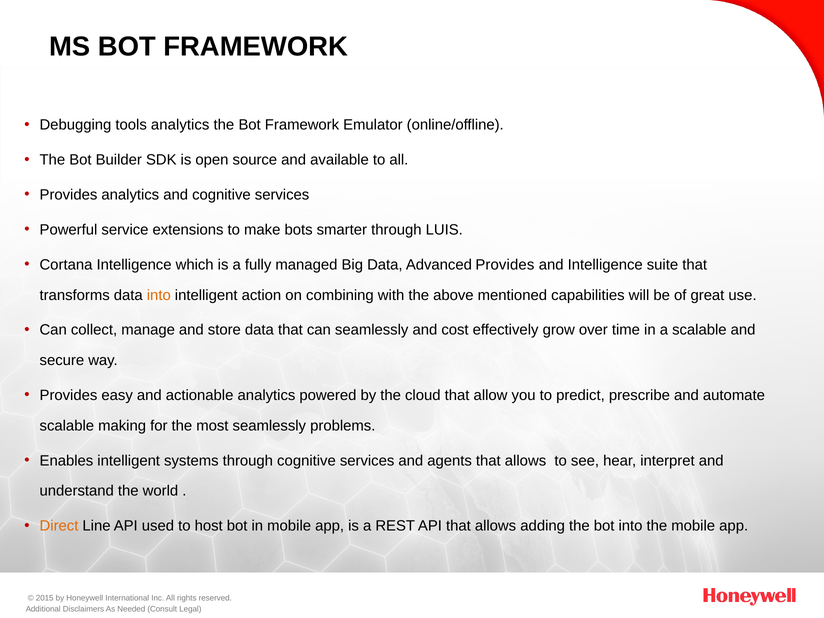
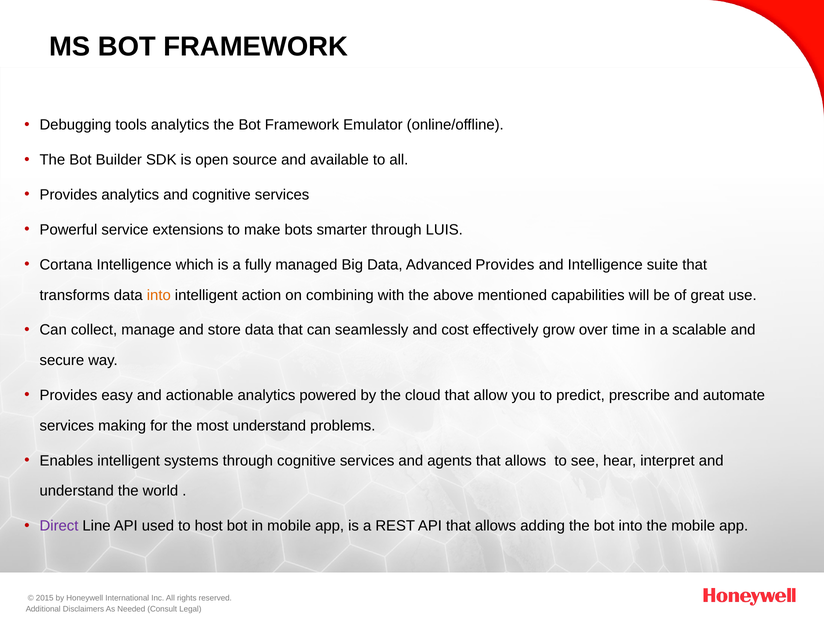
scalable at (67, 426): scalable -> services
most seamlessly: seamlessly -> understand
Direct colour: orange -> purple
